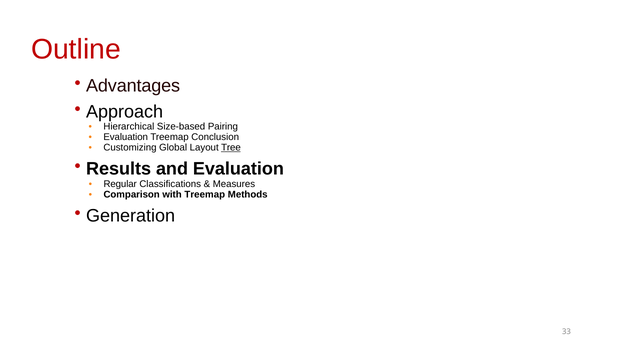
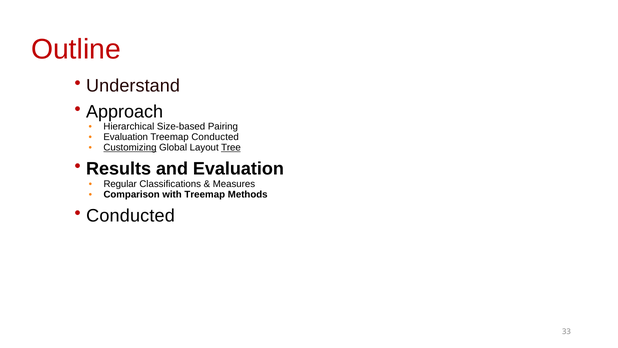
Advantages: Advantages -> Understand
Treemap Conclusion: Conclusion -> Conducted
Customizing underline: none -> present
Generation at (131, 216): Generation -> Conducted
